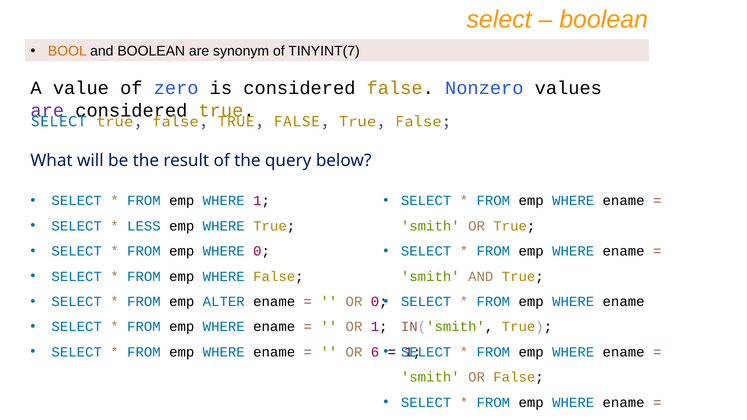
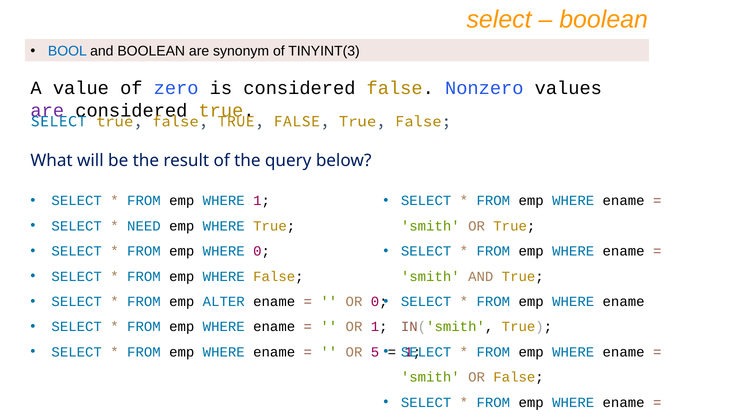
BOOL colour: orange -> blue
TINYINT(7: TINYINT(7 -> TINYINT(3
LESS: LESS -> NEED
6: 6 -> 5
